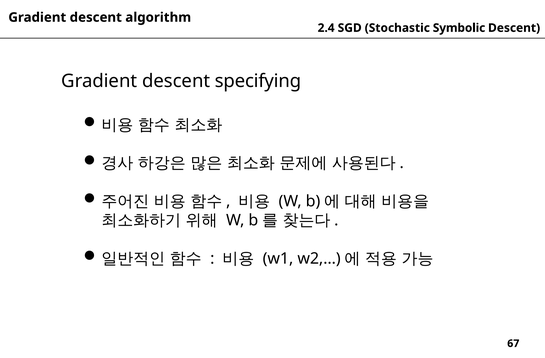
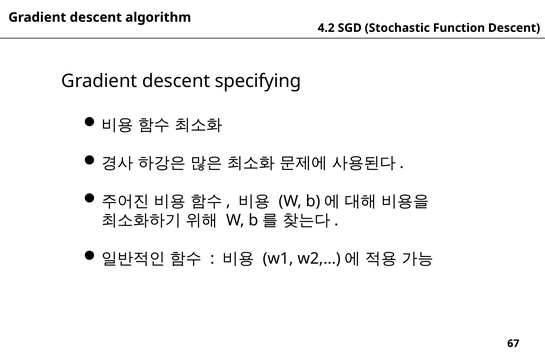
2.4: 2.4 -> 4.2
Symbolic: Symbolic -> Function
